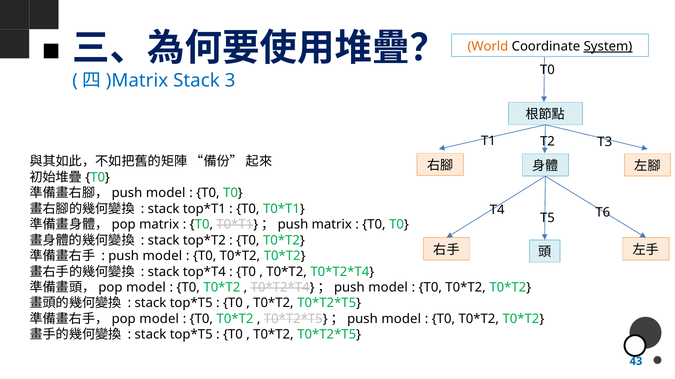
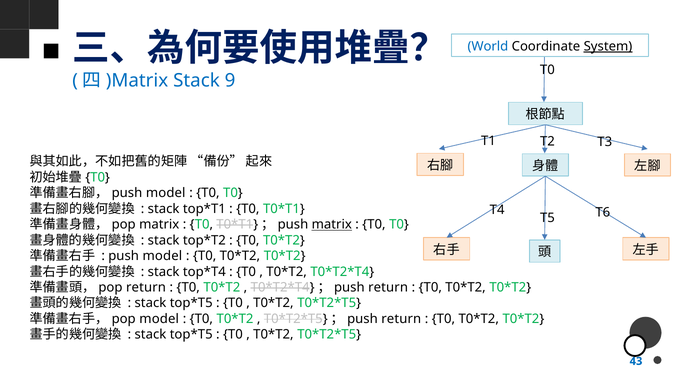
World colour: orange -> blue
3: 3 -> 9
matrix at (332, 225) underline: none -> present
model at (146, 288): model -> return
model at (388, 288): model -> return
model at (401, 319): model -> return
